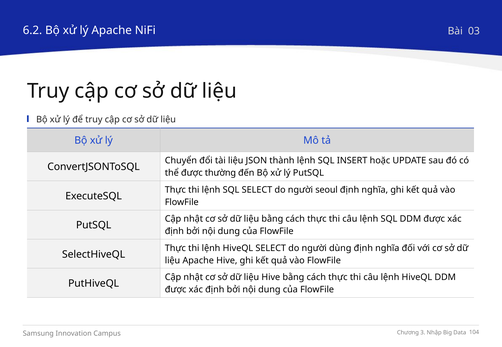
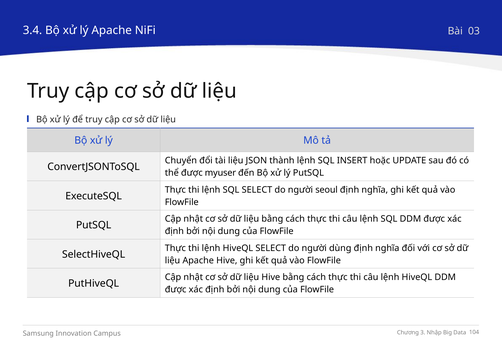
6.2: 6.2 -> 3.4
thường: thường -> myuser
